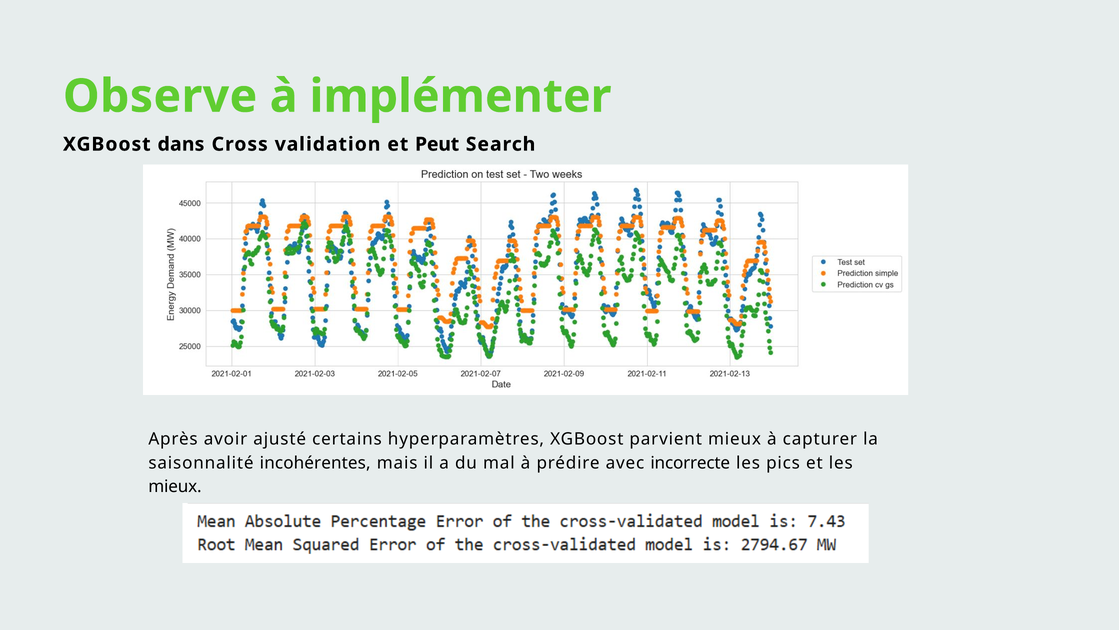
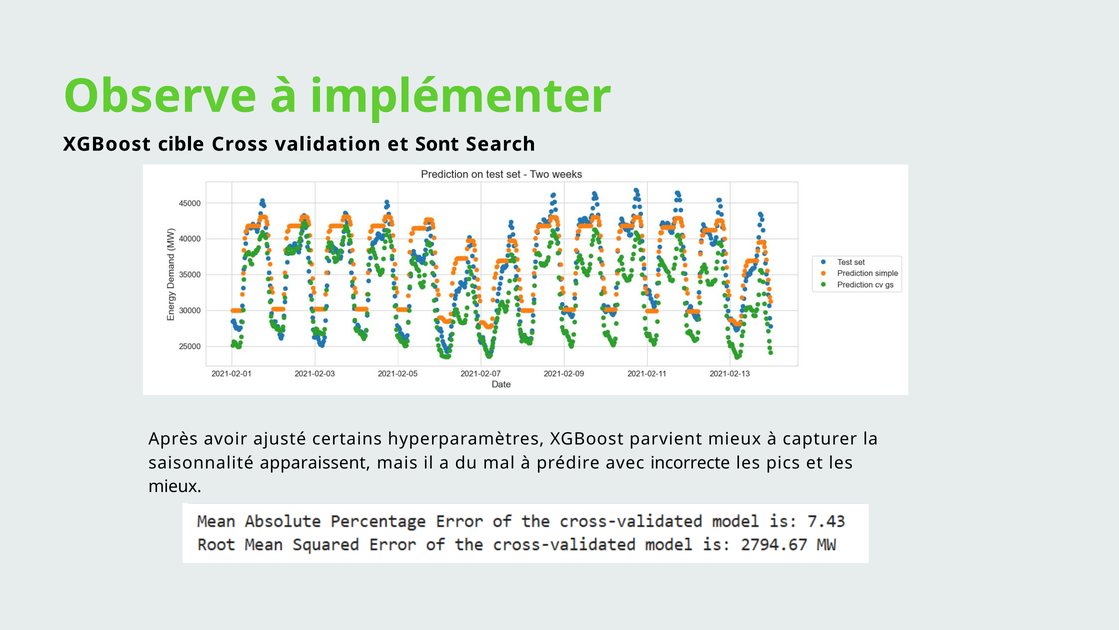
dans: dans -> cible
Peut: Peut -> Sont
incohérentes: incohérentes -> apparaissent
